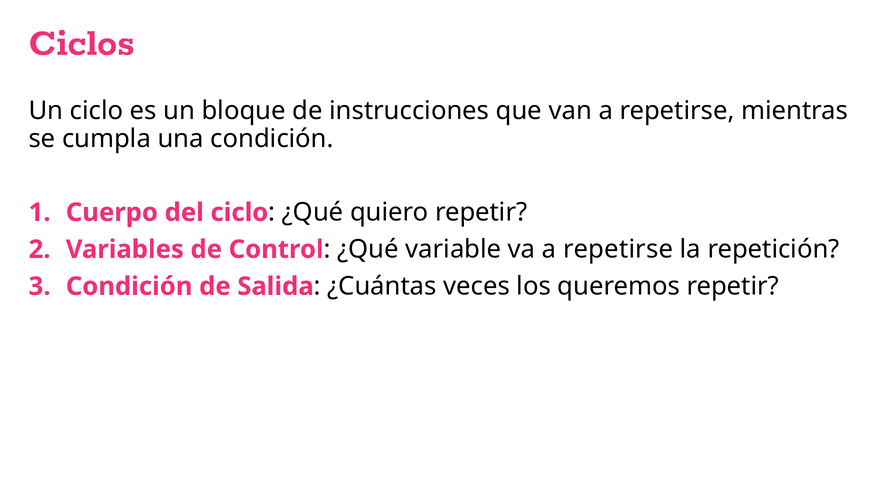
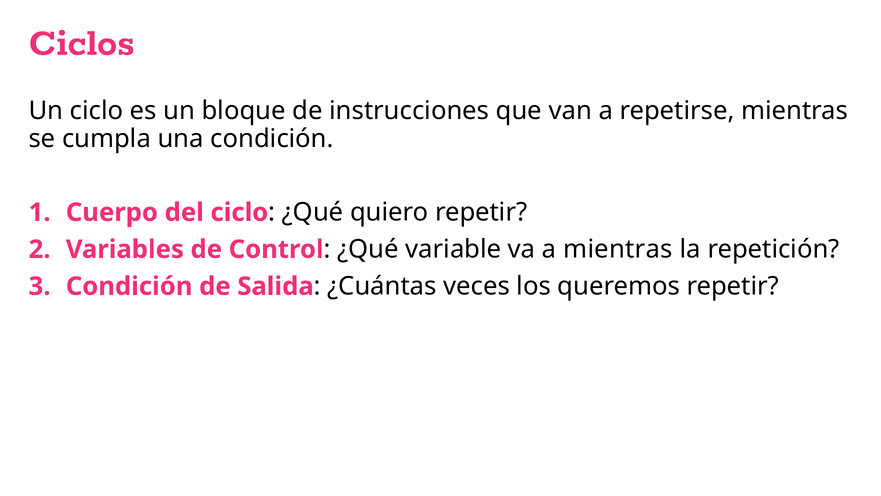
va a repetirse: repetirse -> mientras
